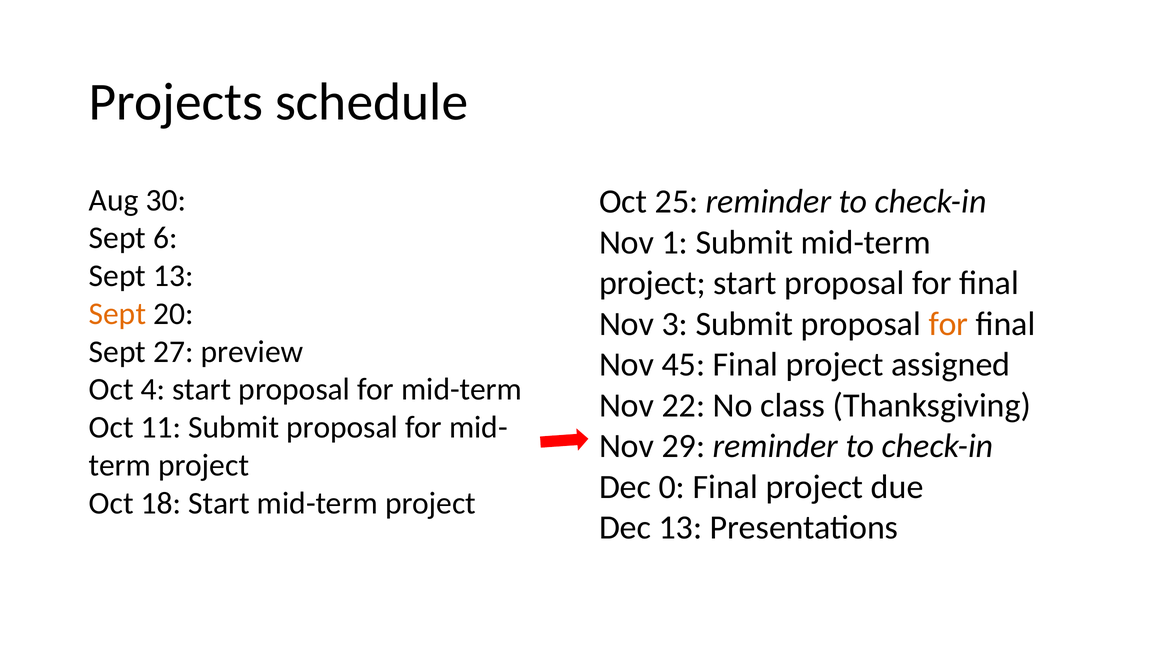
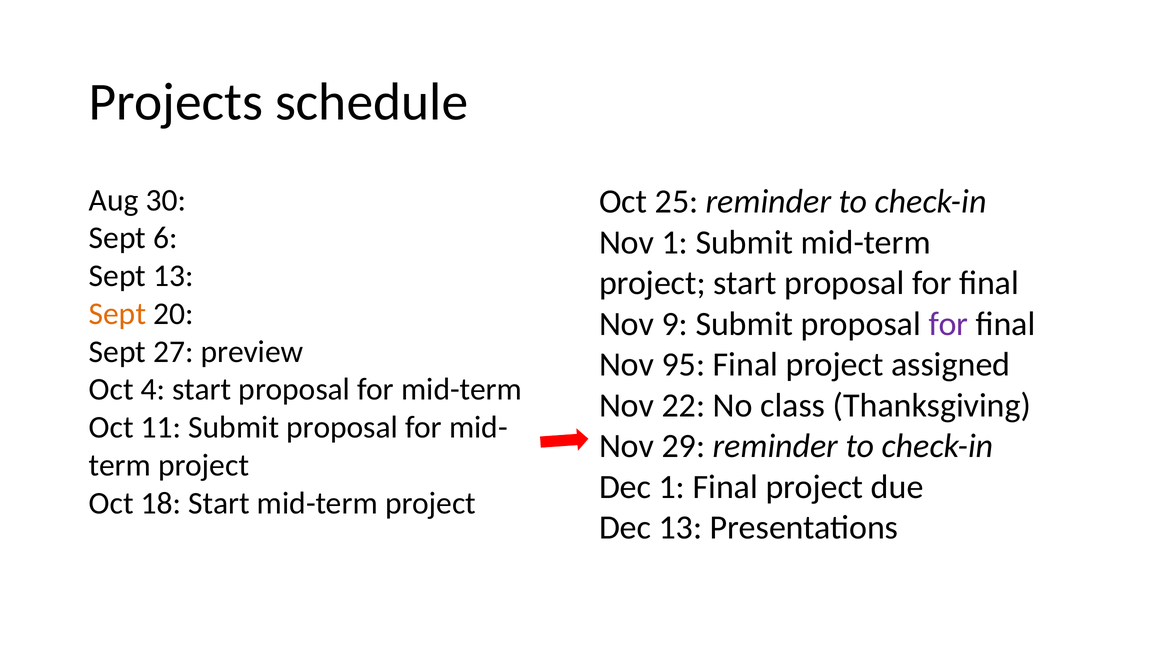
3: 3 -> 9
for at (948, 324) colour: orange -> purple
45: 45 -> 95
Dec 0: 0 -> 1
